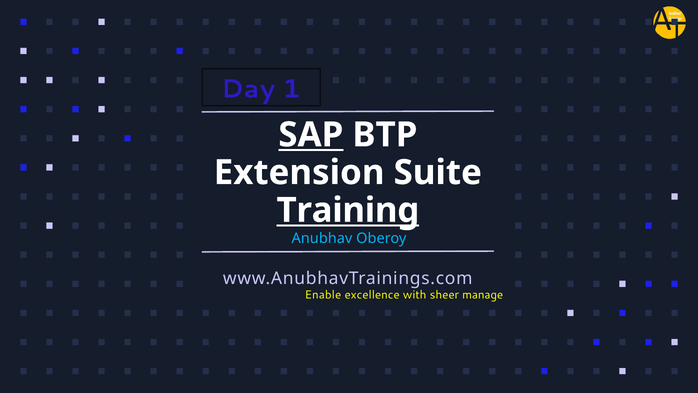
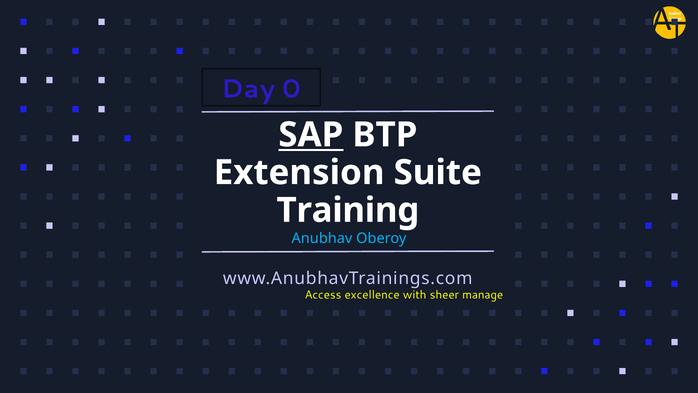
1: 1 -> 0
Training underline: present -> none
Enable: Enable -> Access
